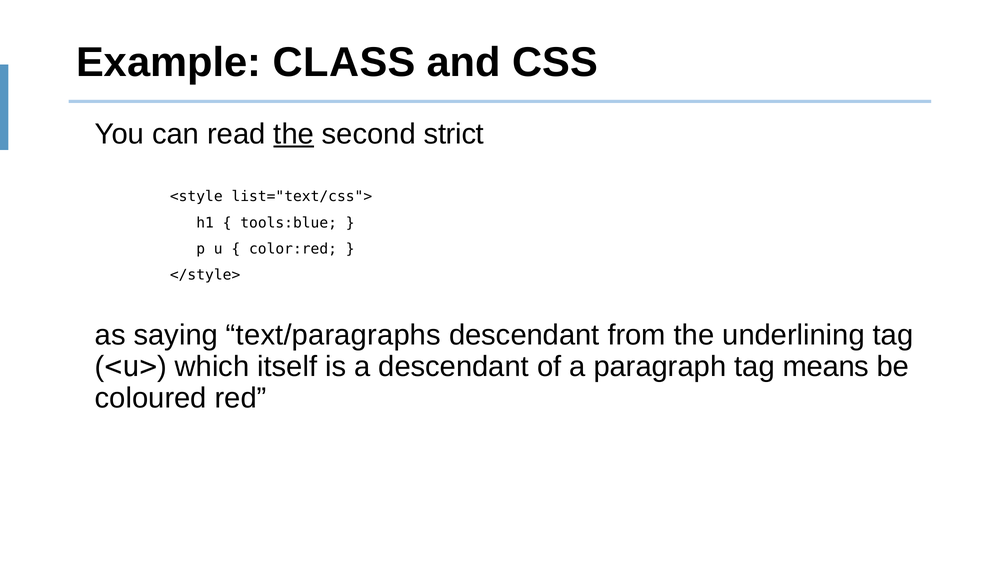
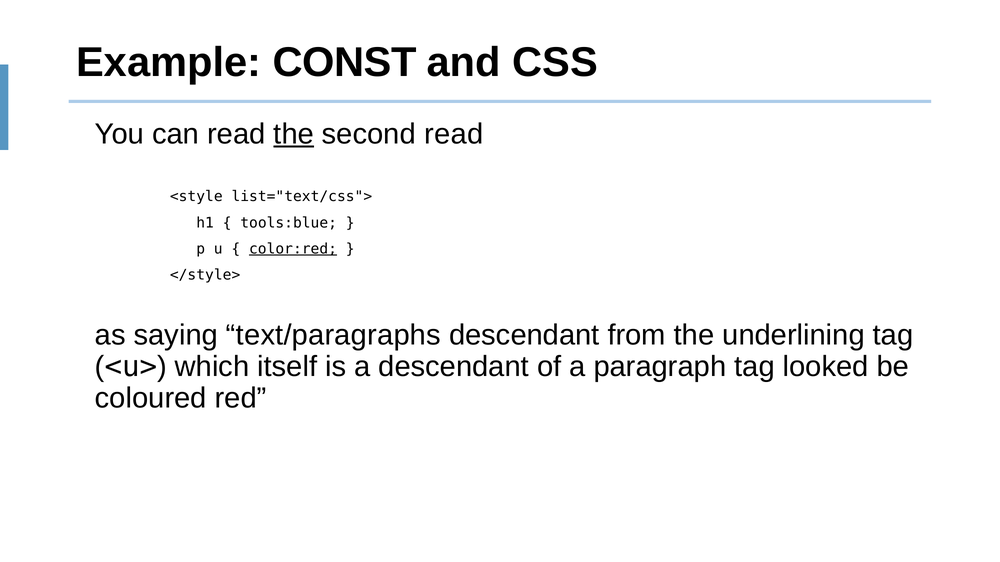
CLASS: CLASS -> CONST
second strict: strict -> read
color:red underline: none -> present
means: means -> looked
